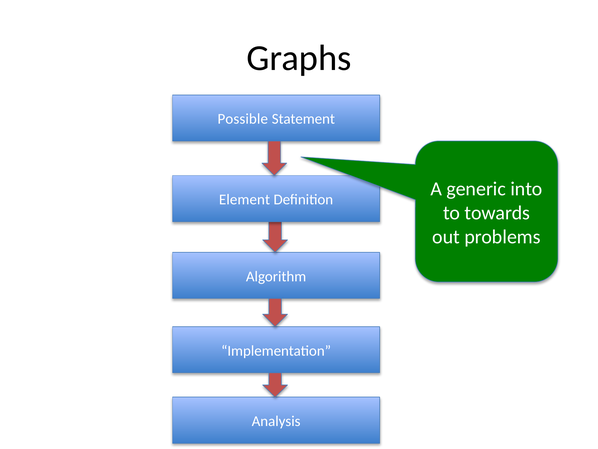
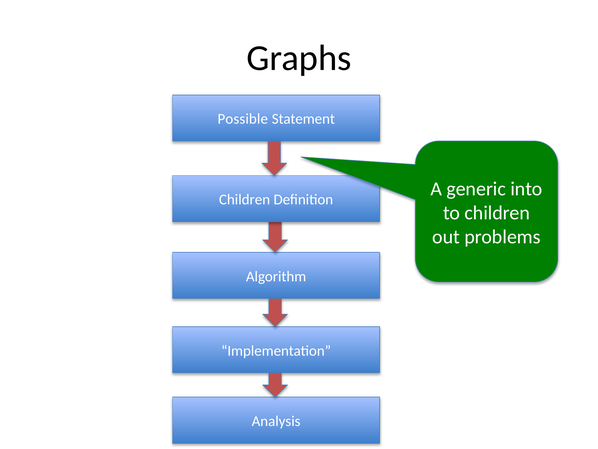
Element at (244, 199): Element -> Children
to towards: towards -> children
